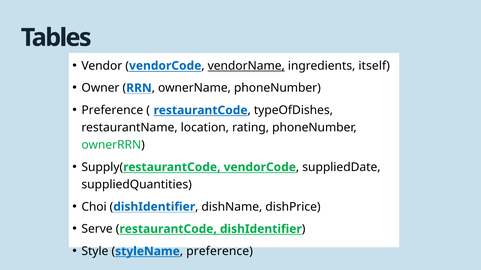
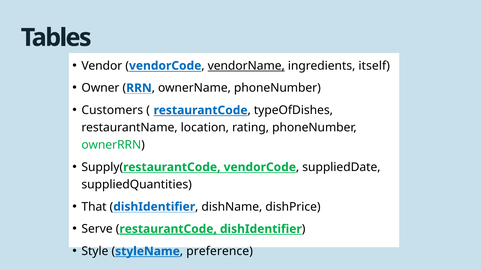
Preference at (112, 111): Preference -> Customers
Choi: Choi -> That
restaurantCode at (168, 229) underline: none -> present
